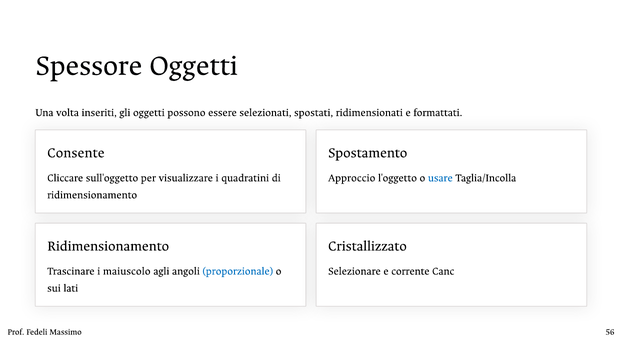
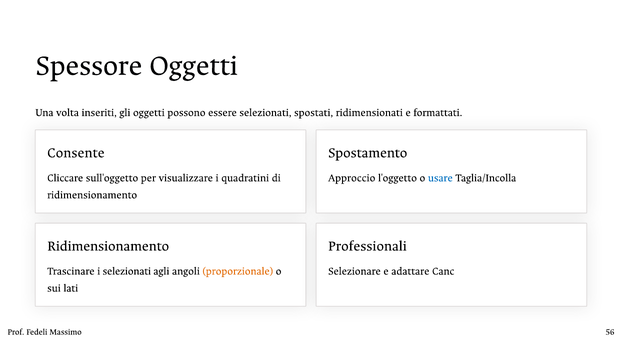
Cristallizzato: Cristallizzato -> Professionali
i maiuscolo: maiuscolo -> selezionati
proporzionale colour: blue -> orange
corrente: corrente -> adattare
